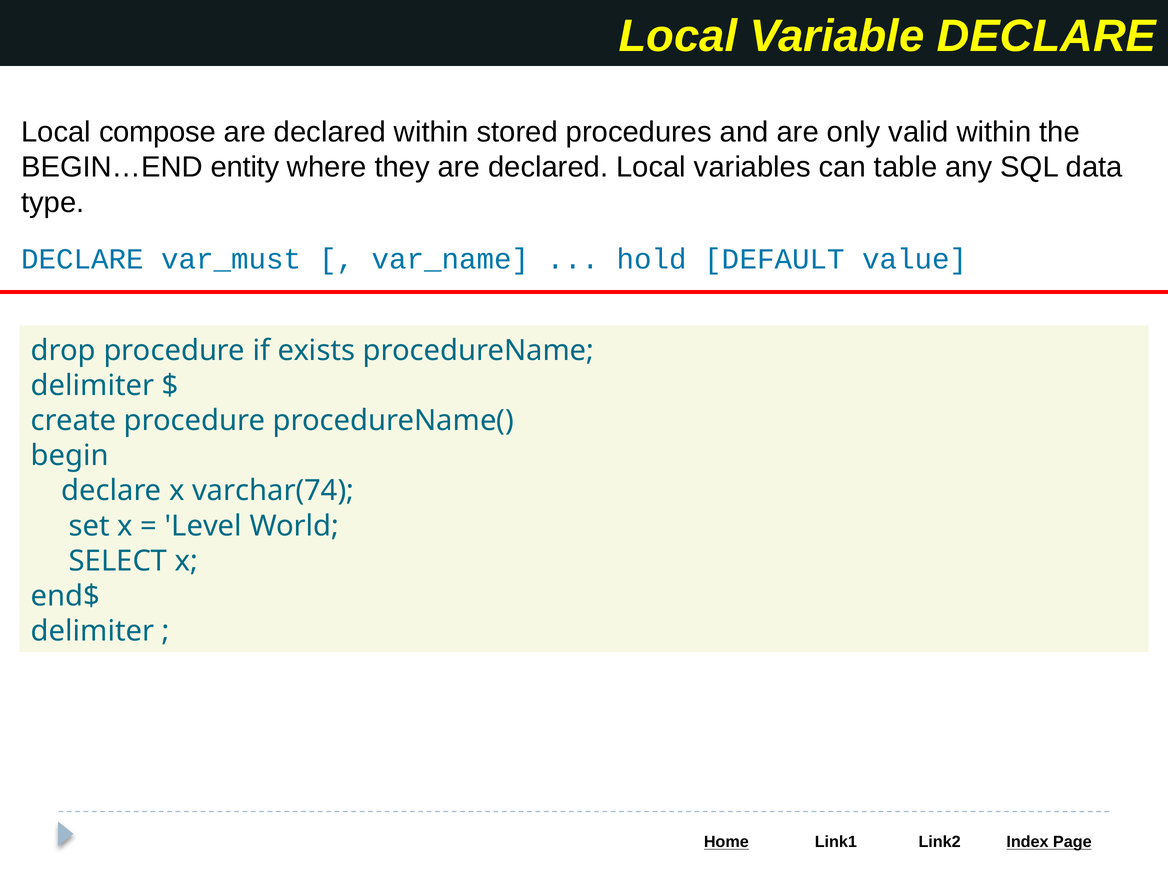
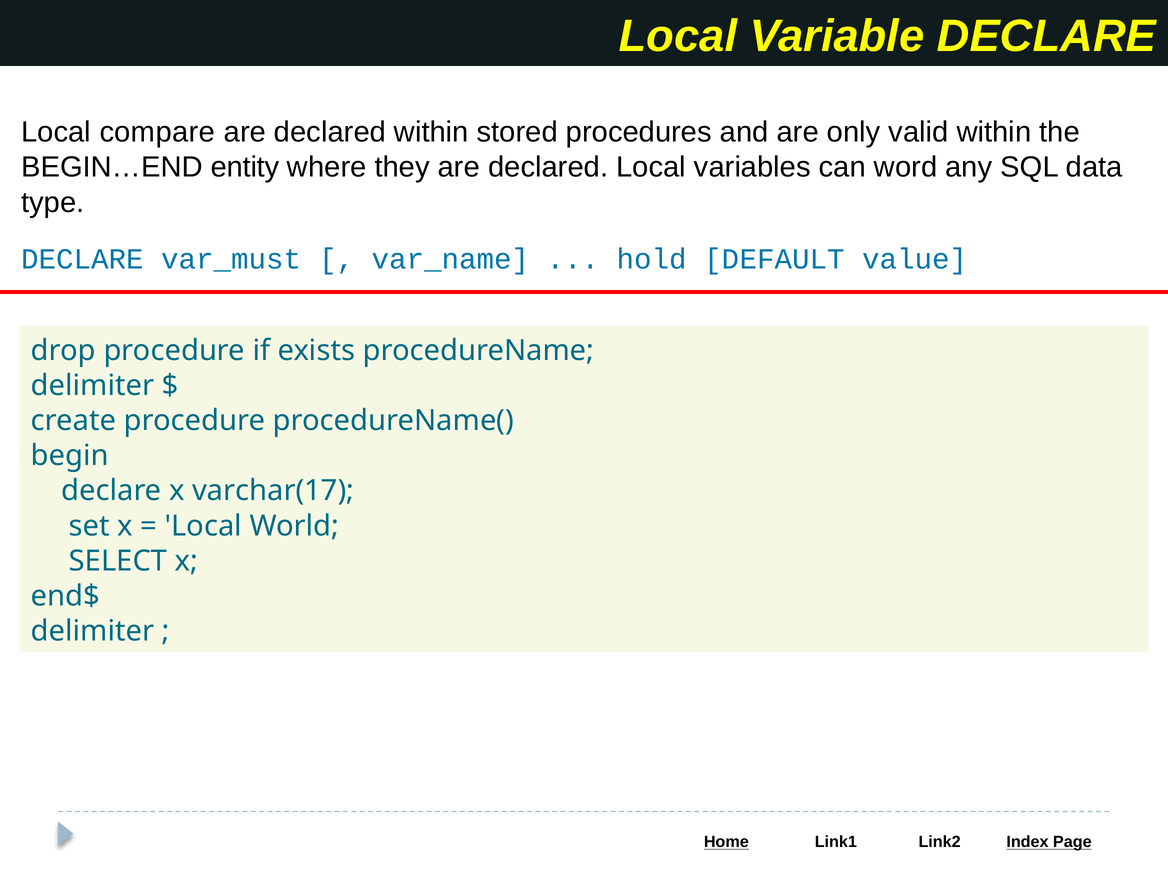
compose: compose -> compare
table: table -> word
varchar(74: varchar(74 -> varchar(17
Level at (203, 526): Level -> Local
